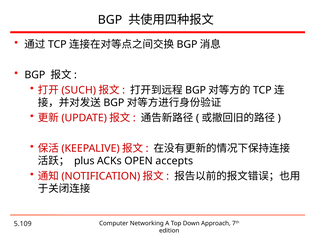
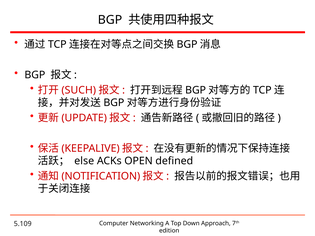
plus: plus -> else
accepts: accepts -> defined
